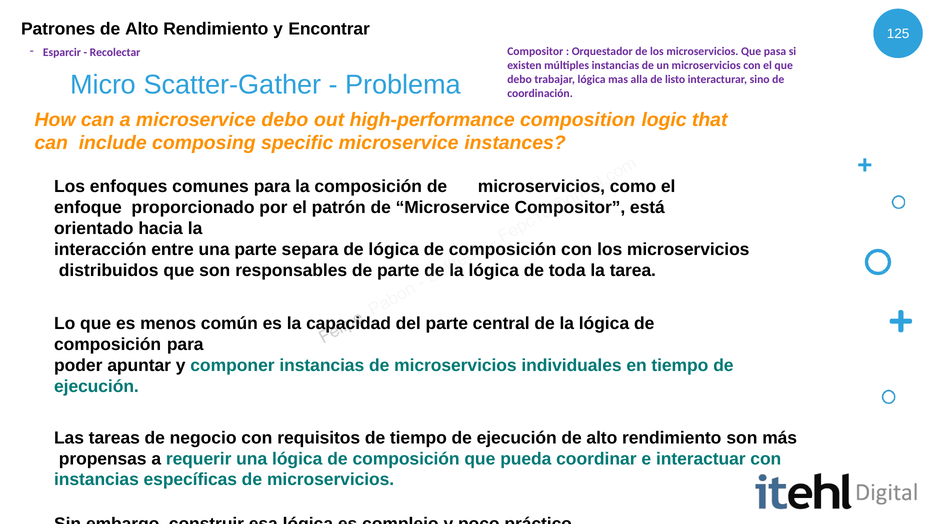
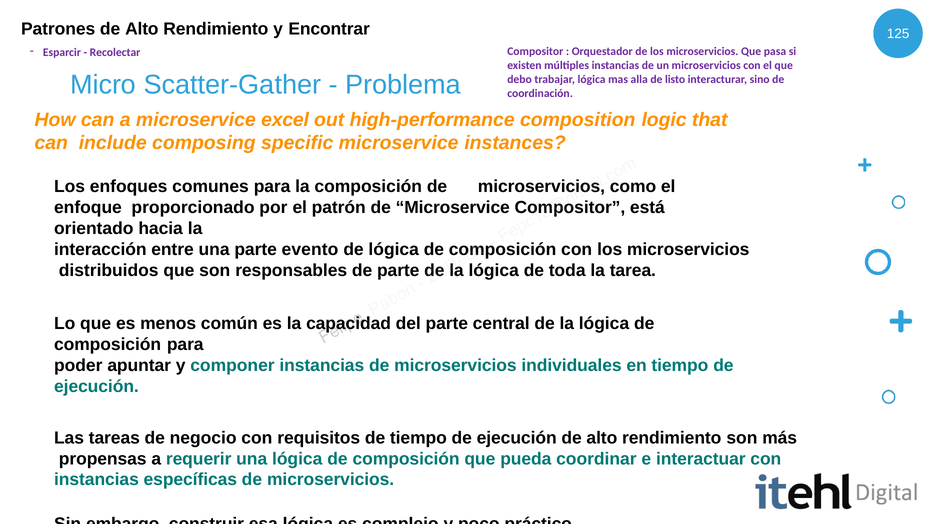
microservice debo: debo -> excel
separa: separa -> evento
